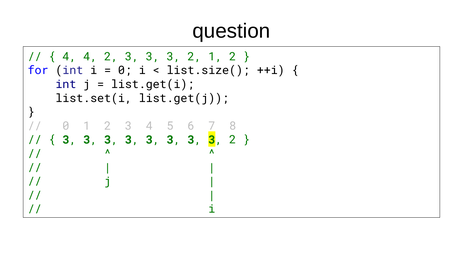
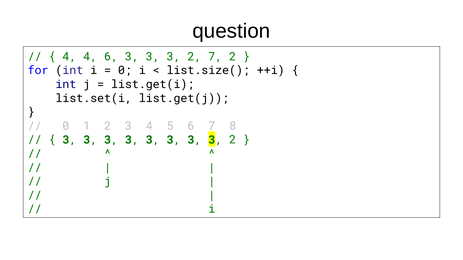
4 2: 2 -> 6
2 1: 1 -> 7
